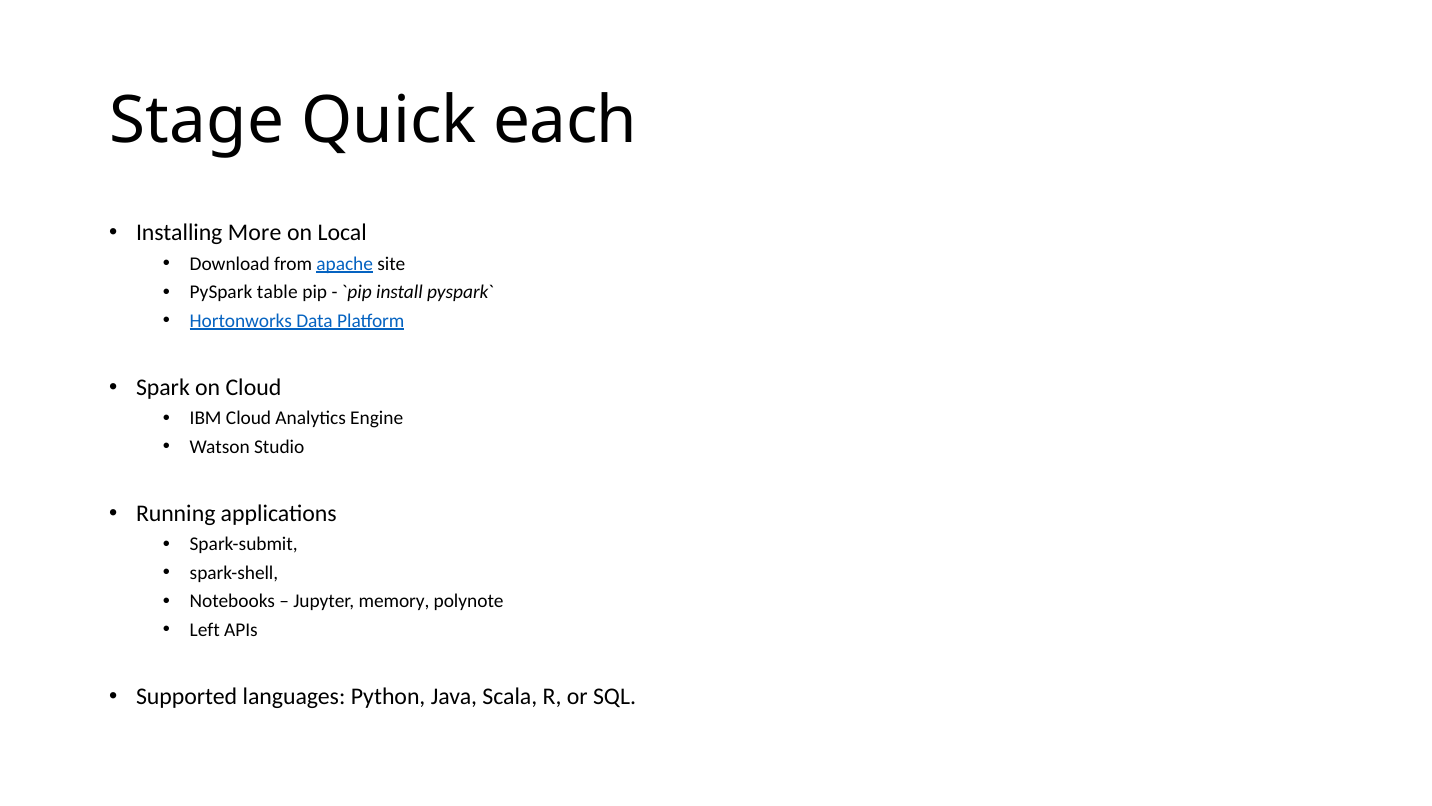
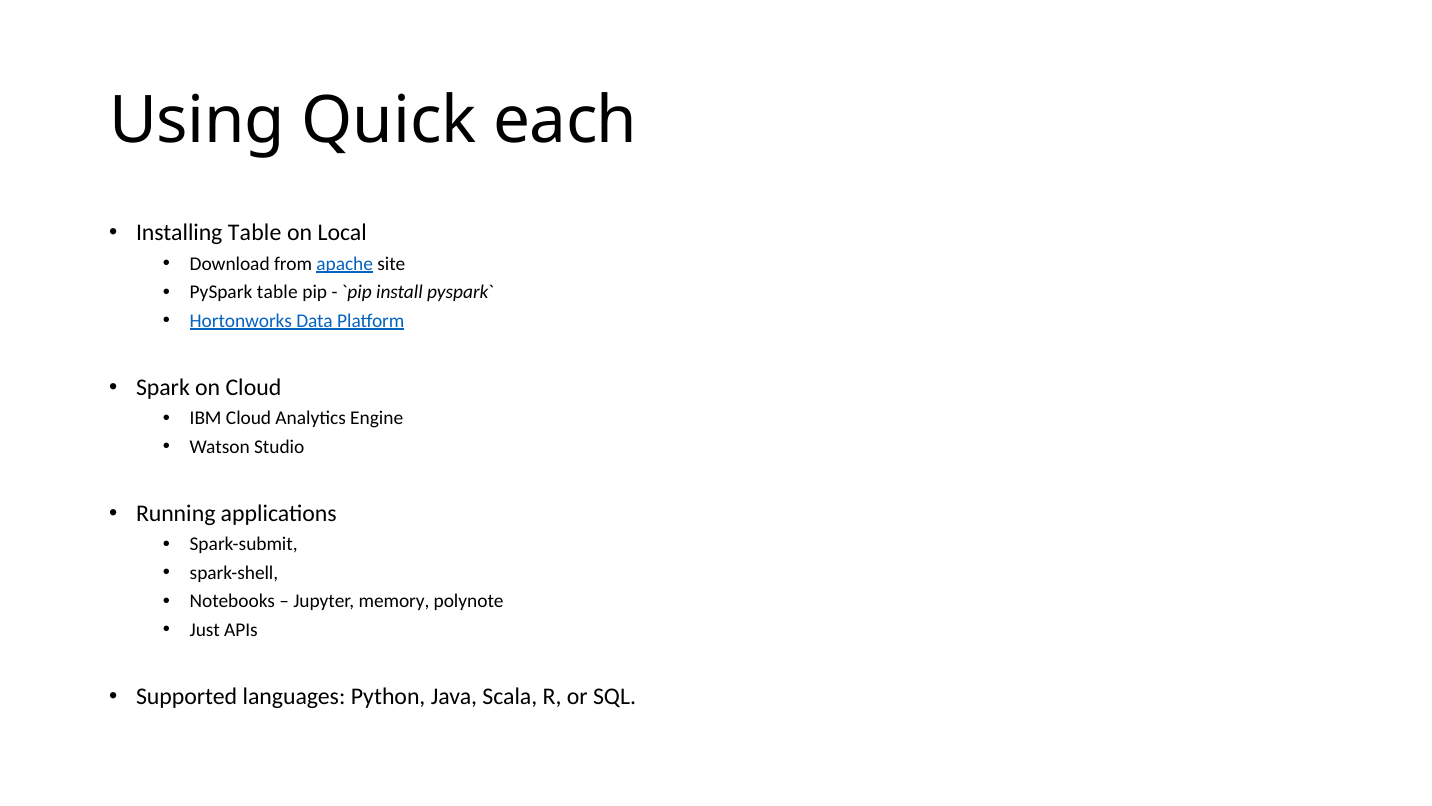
Stage: Stage -> Using
Installing More: More -> Table
Left: Left -> Just
